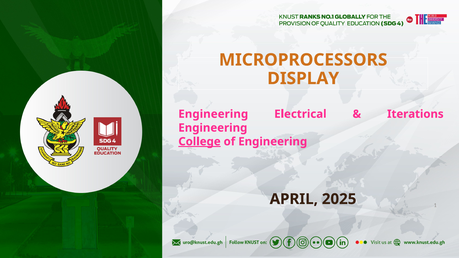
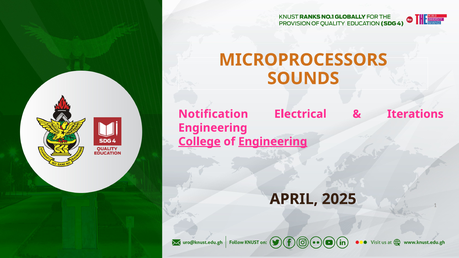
DISPLAY: DISPLAY -> SOUNDS
Engineering at (213, 114): Engineering -> Notification
Engineering at (273, 142) underline: none -> present
